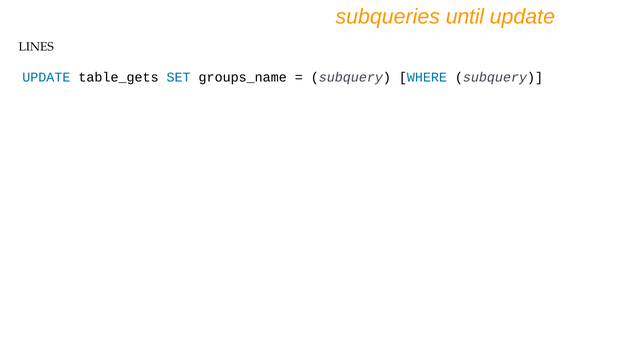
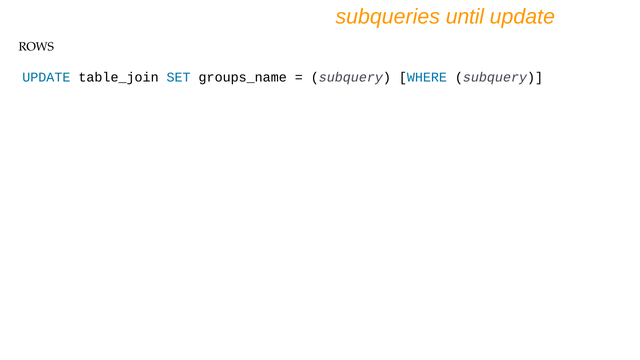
LINES: LINES -> ROWS
table_gets: table_gets -> table_join
